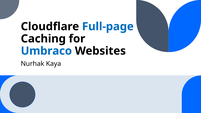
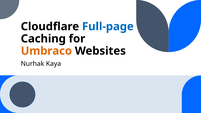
Umbraco colour: blue -> orange
